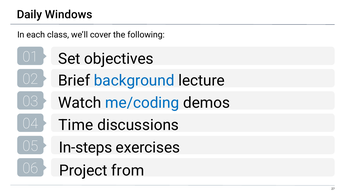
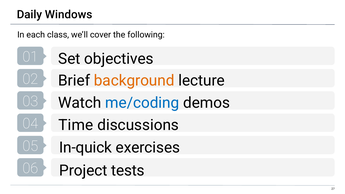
background colour: blue -> orange
In-steps: In-steps -> In-quick
from: from -> tests
